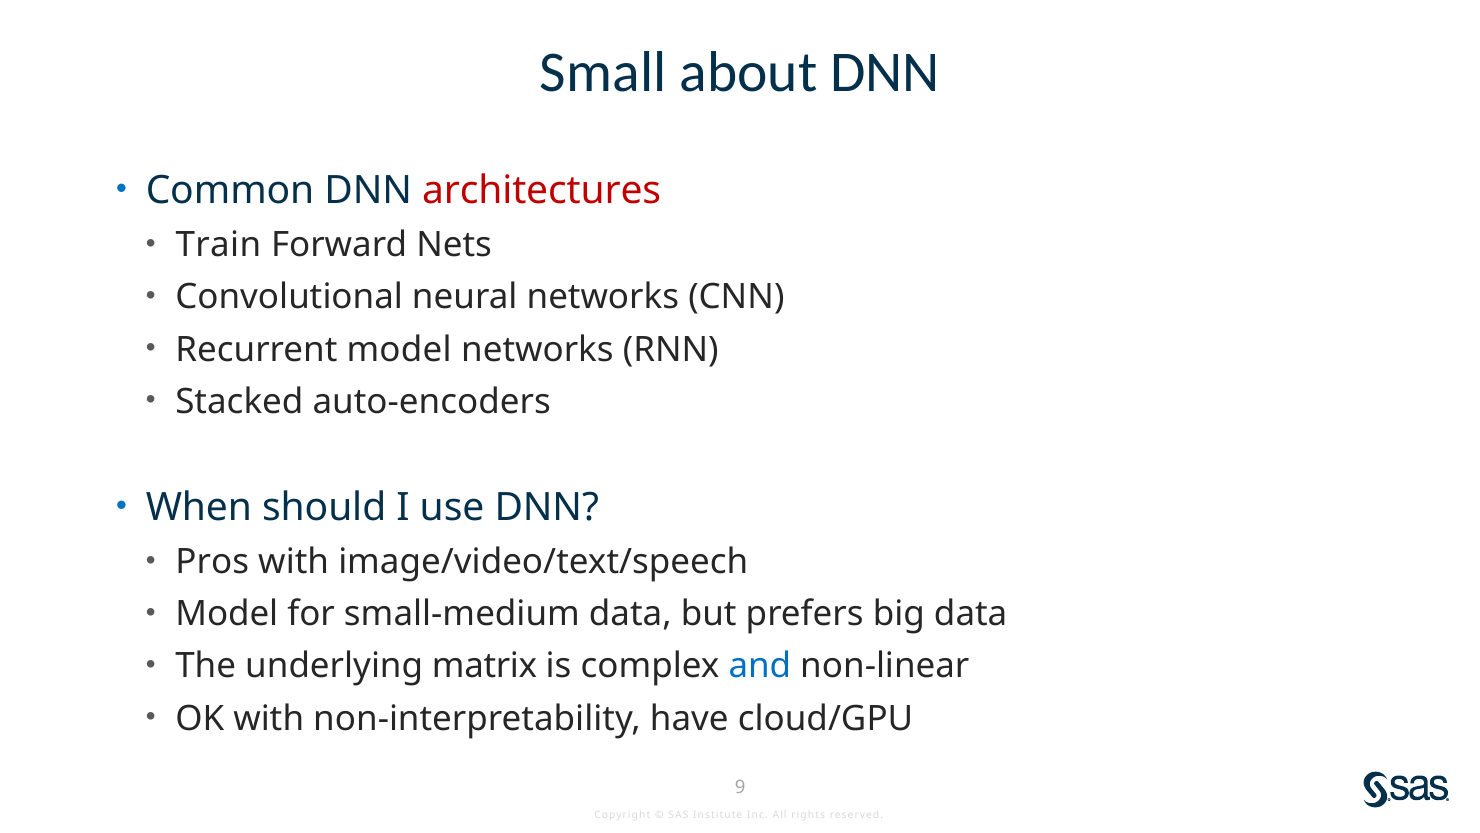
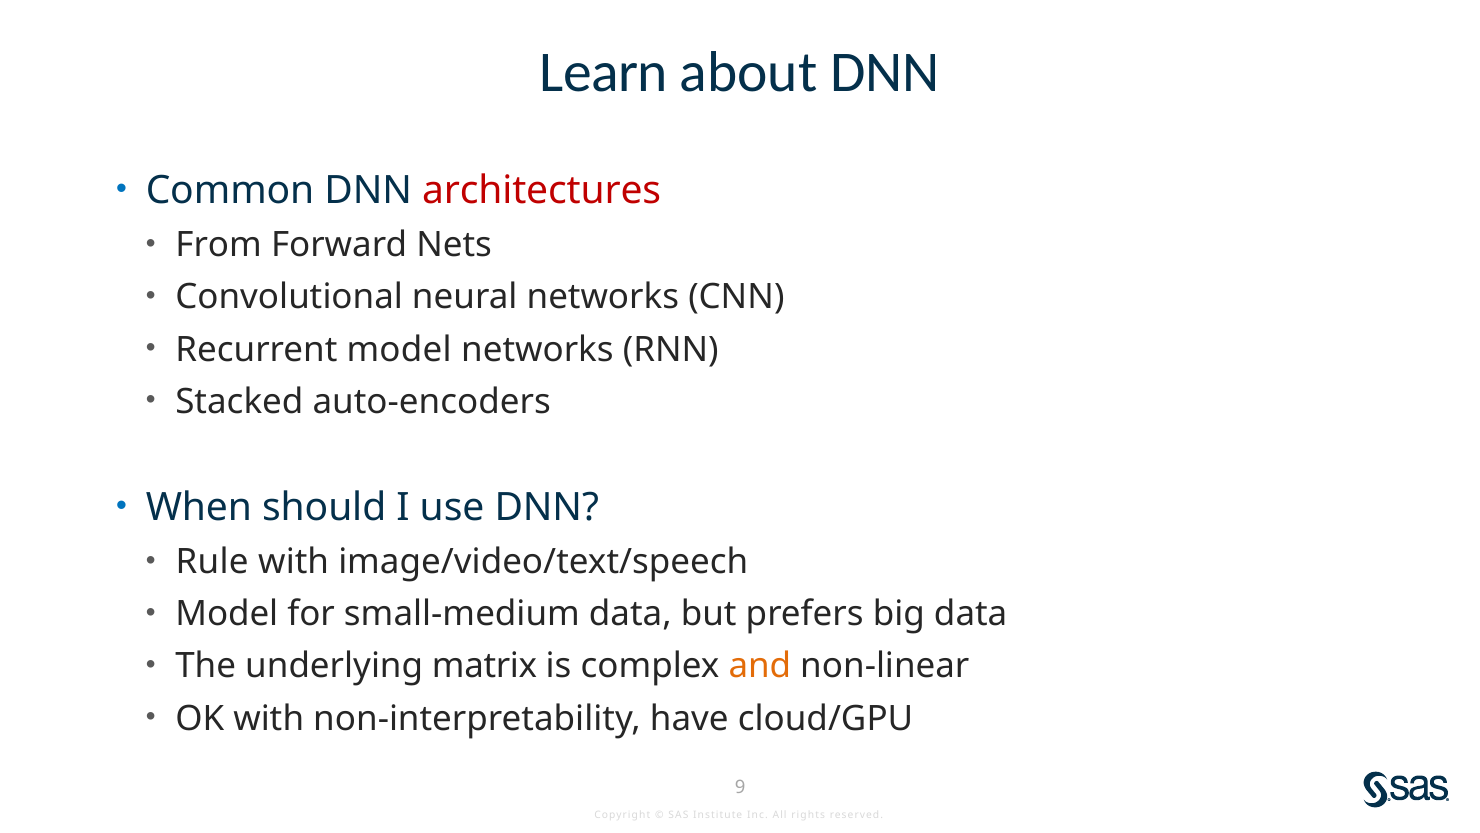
Small: Small -> Learn
Train: Train -> From
Pros: Pros -> Rule
and colour: blue -> orange
